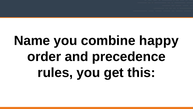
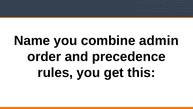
happy: happy -> admin
